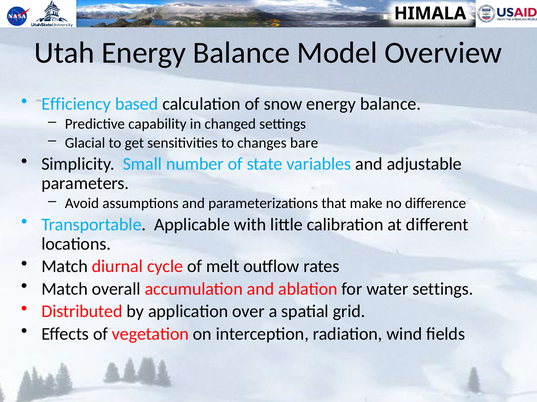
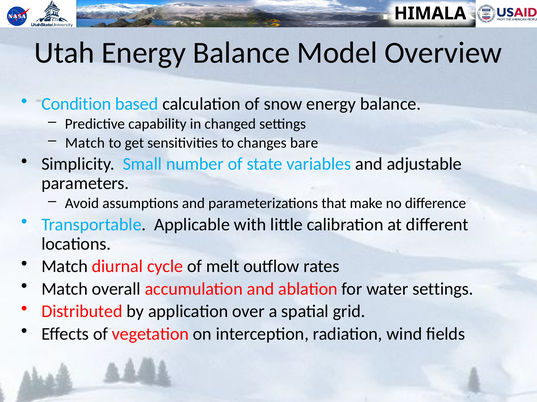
Efficiency: Efficiency -> Condition
Glacial at (85, 143): Glacial -> Match
